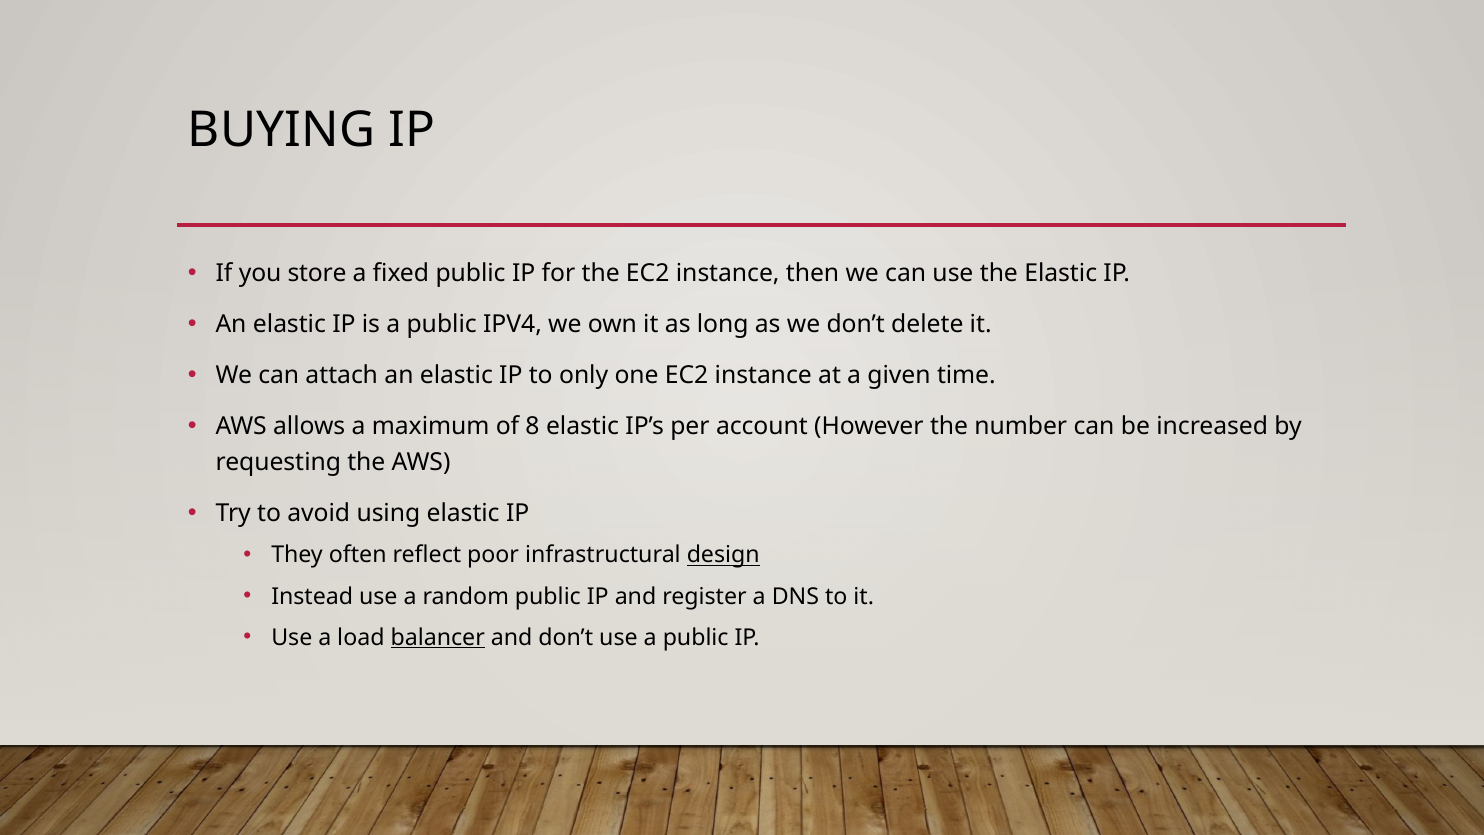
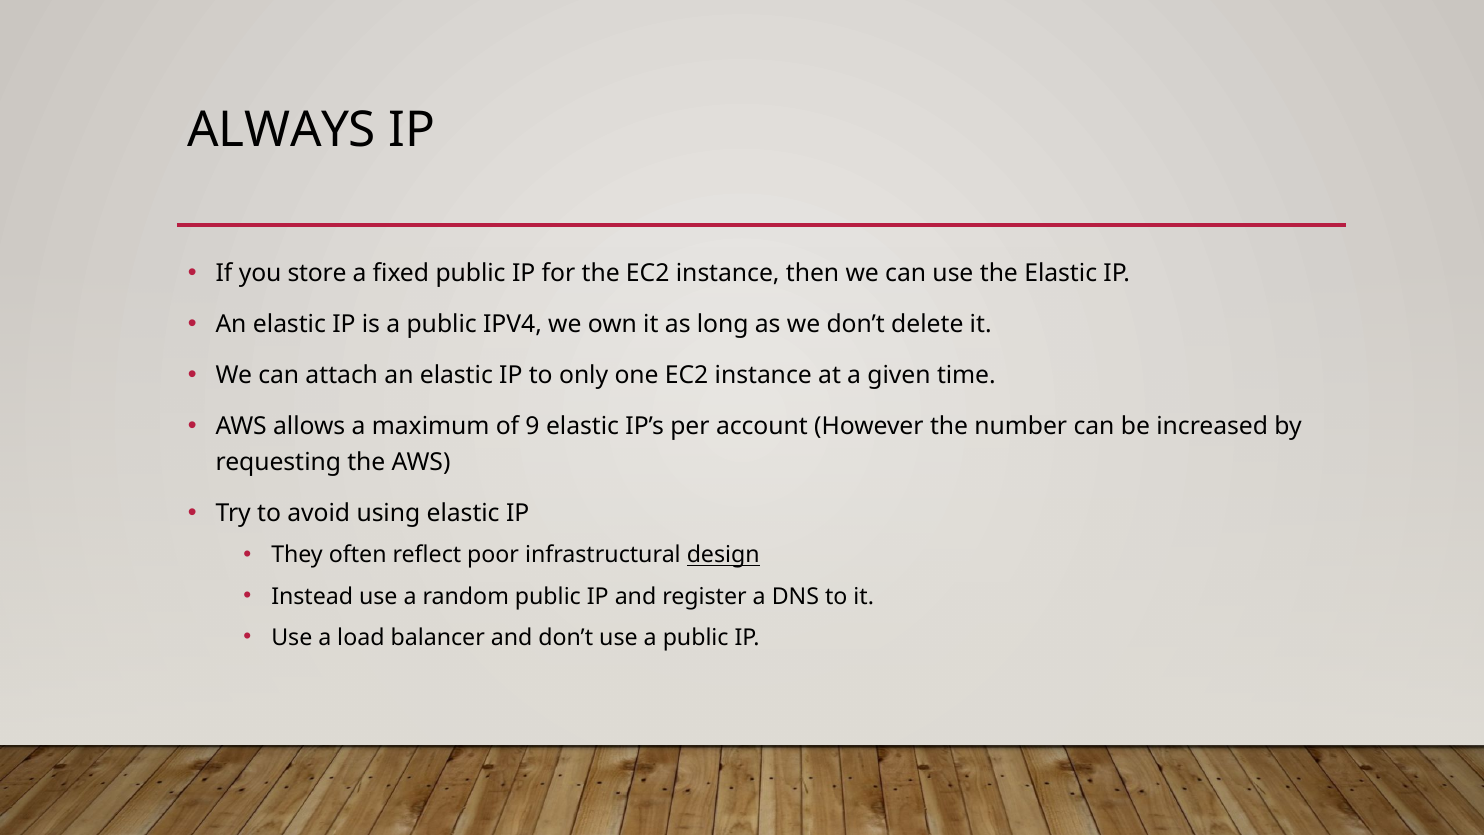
BUYING: BUYING -> ALWAYS
8: 8 -> 9
balancer underline: present -> none
